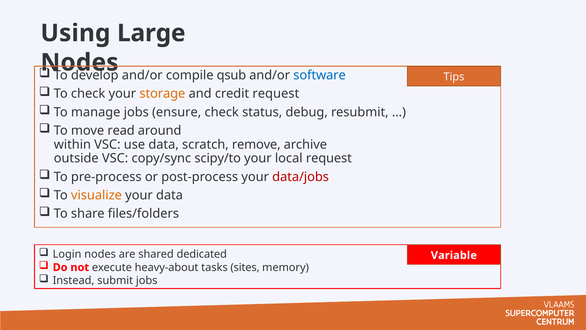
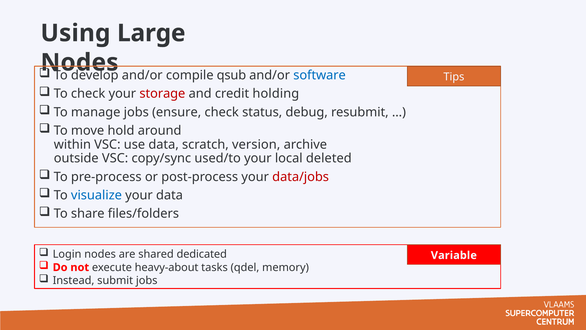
storage colour: orange -> red
credit request: request -> holding
read: read -> hold
remove: remove -> version
scipy/to: scipy/to -> used/to
local request: request -> deleted
visualize colour: orange -> blue
sites: sites -> qdel
